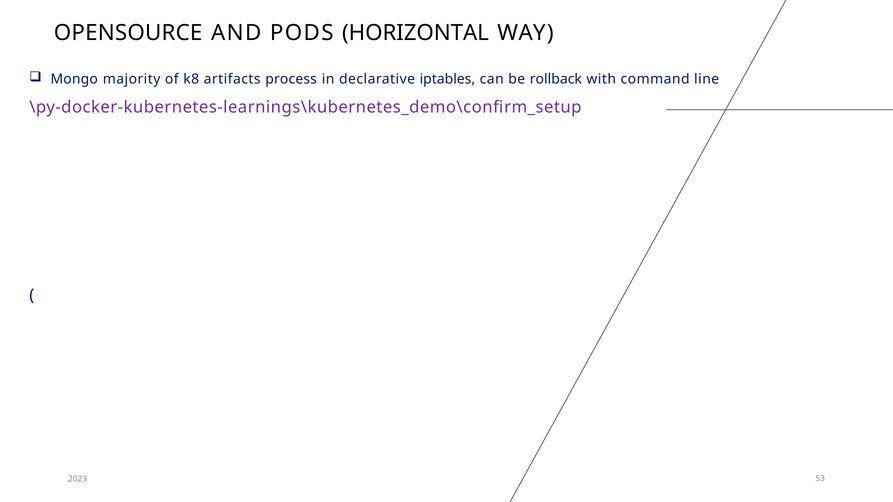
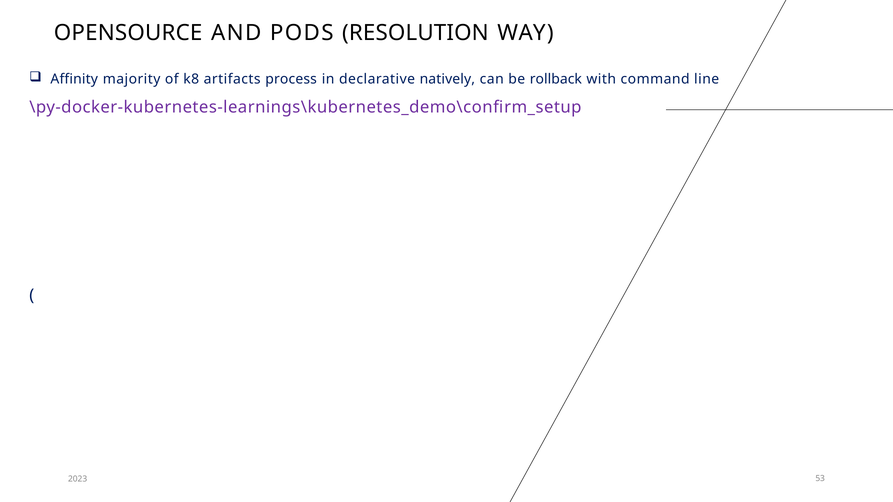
HORIZONTAL: HORIZONTAL -> RESOLUTION
Mongo: Mongo -> Affinity
iptables: iptables -> natively
